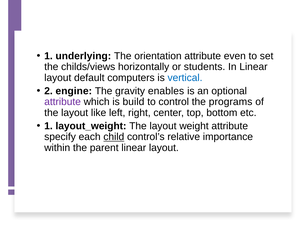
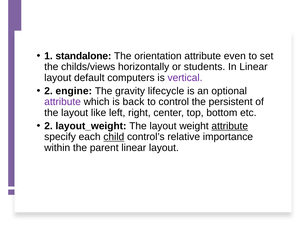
underlying: underlying -> standalone
vertical colour: blue -> purple
enables: enables -> lifecycle
build: build -> back
programs: programs -> persistent
1 at (49, 126): 1 -> 2
attribute at (230, 126) underline: none -> present
